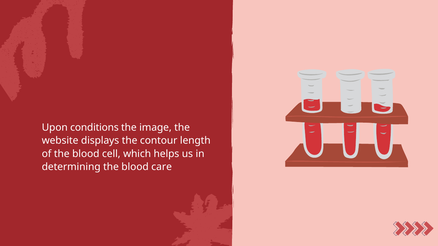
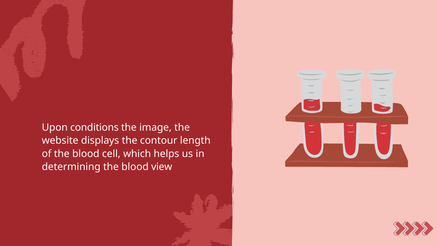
care: care -> view
